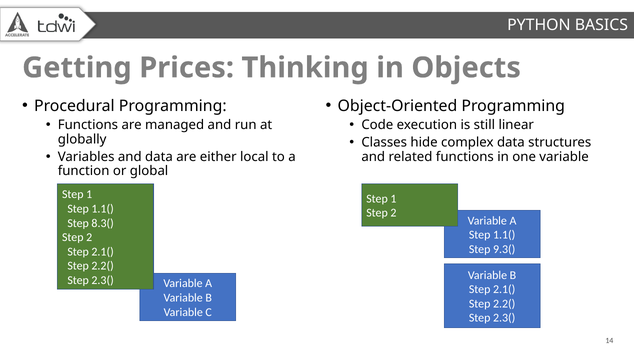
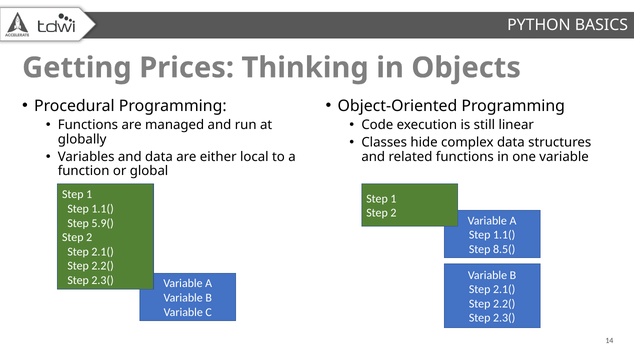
8.3(: 8.3( -> 5.9(
9.3(: 9.3( -> 8.5(
